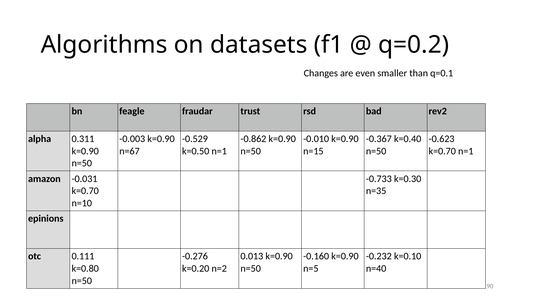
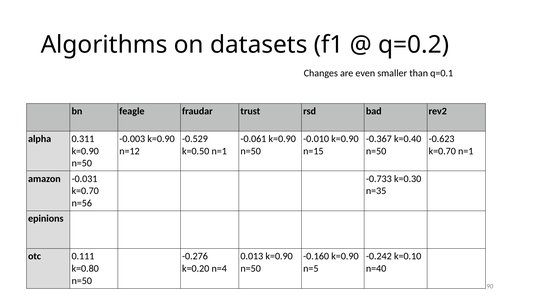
-0.862: -0.862 -> -0.061
n=67: n=67 -> n=12
n=10: n=10 -> n=56
-0.232: -0.232 -> -0.242
n=2: n=2 -> n=4
